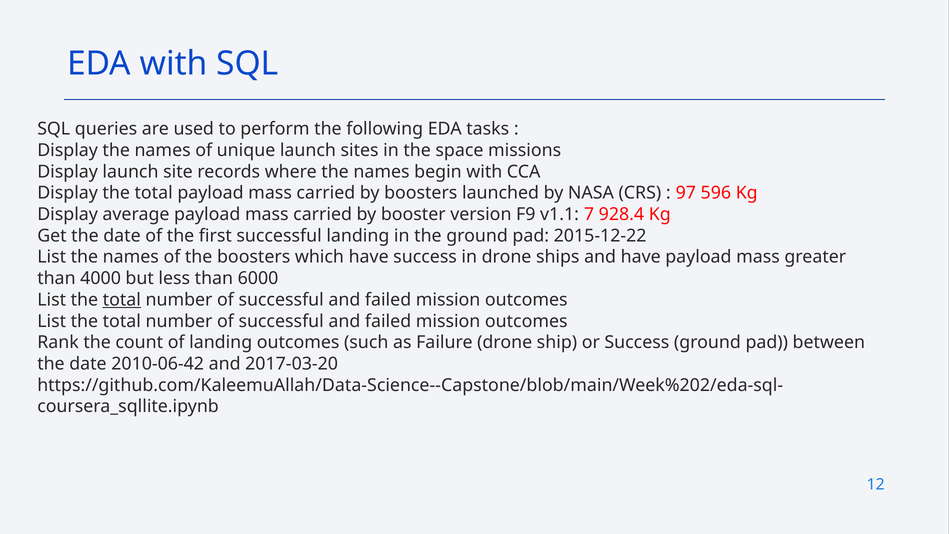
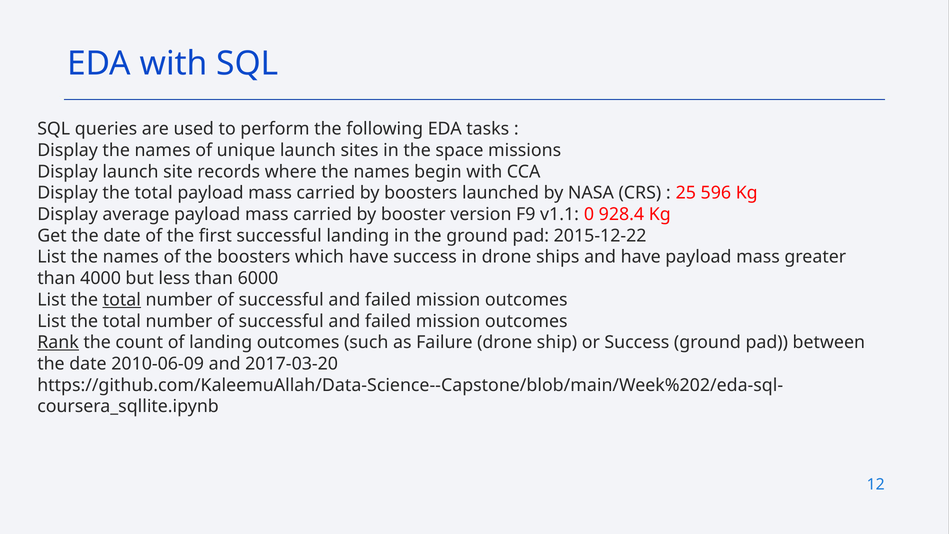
97: 97 -> 25
7: 7 -> 0
Rank underline: none -> present
2010-06-42: 2010-06-42 -> 2010-06-09
